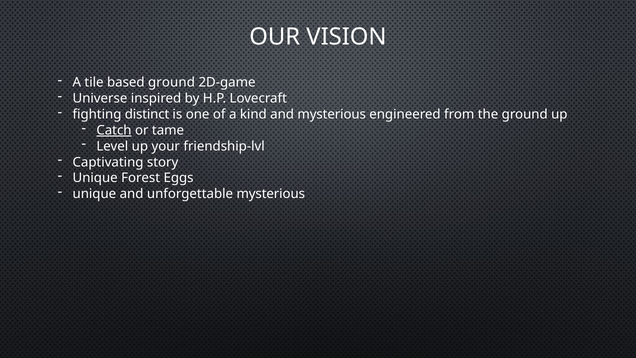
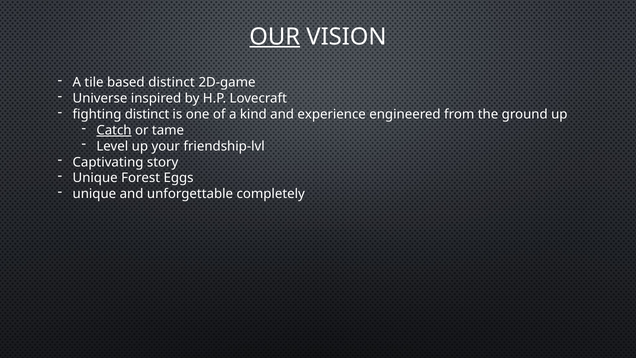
OUR underline: none -> present
based ground: ground -> distinct
and mysterious: mysterious -> experience
unforgettable mysterious: mysterious -> completely
